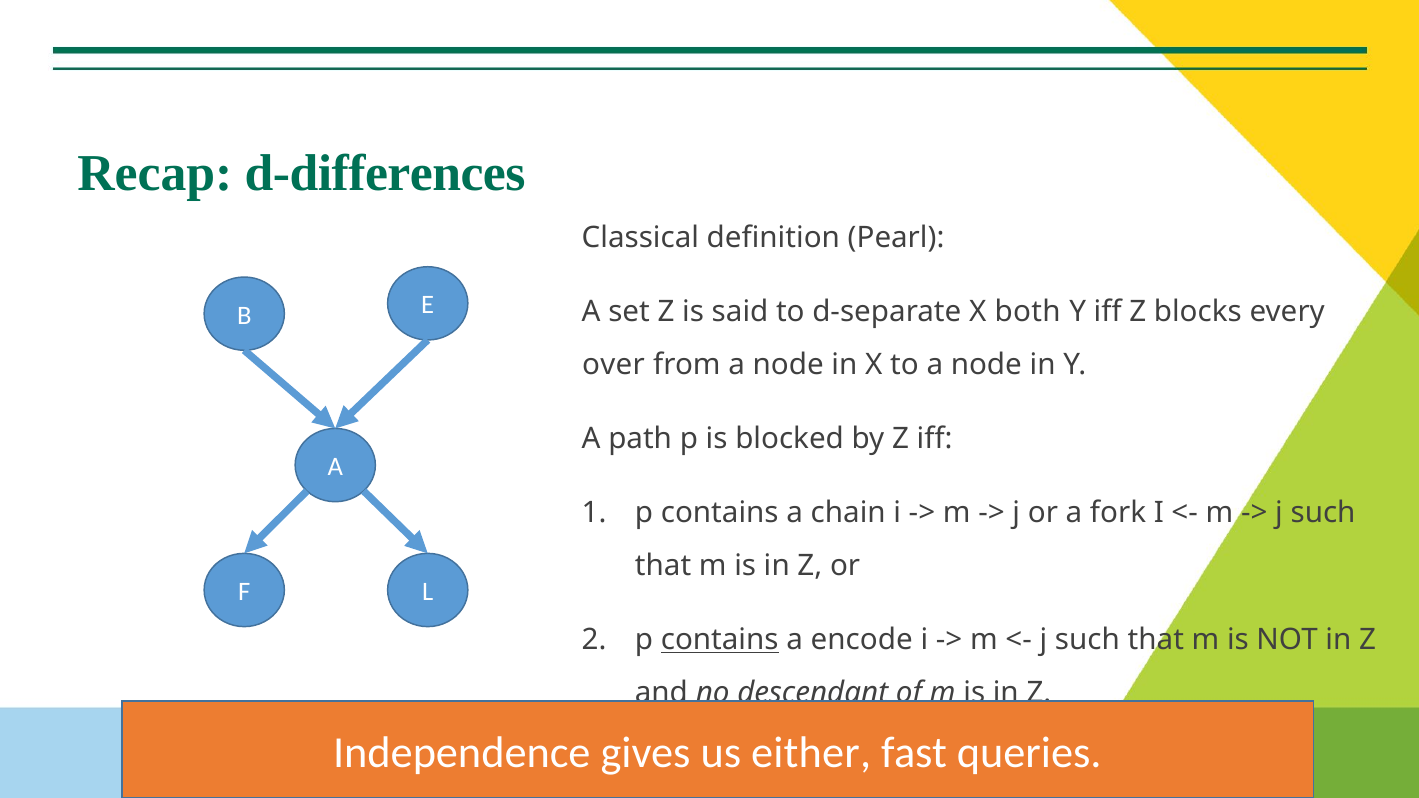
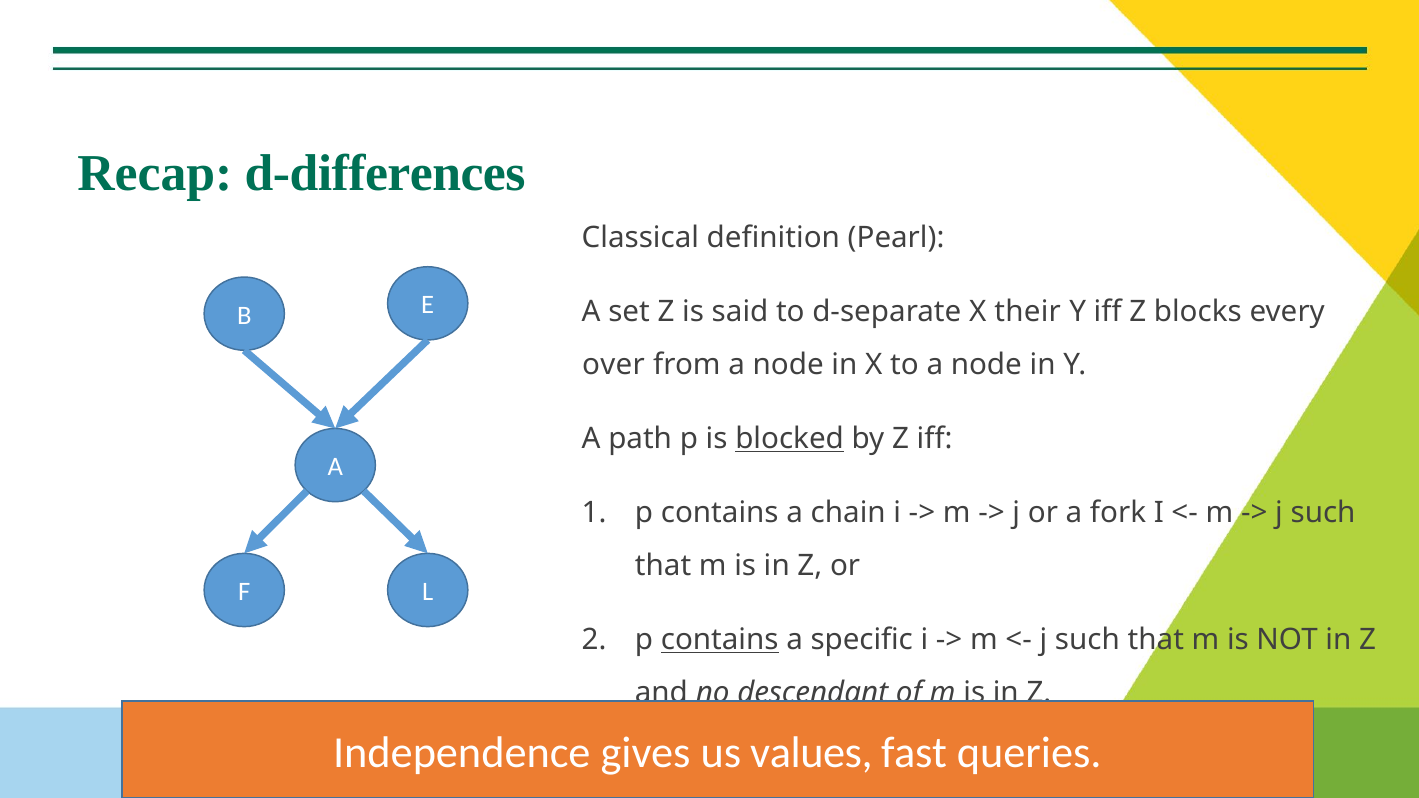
both: both -> their
blocked underline: none -> present
encode: encode -> specific
either: either -> values
